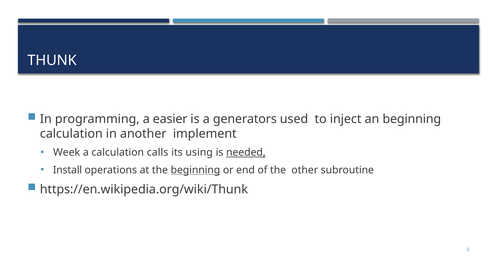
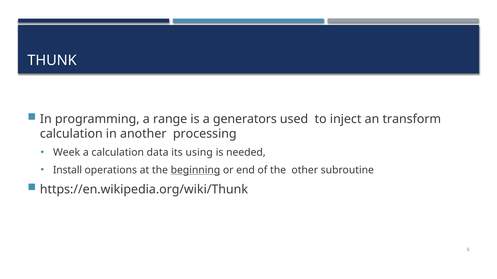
easier: easier -> range
an beginning: beginning -> transform
implement: implement -> processing
calls: calls -> data
needed underline: present -> none
